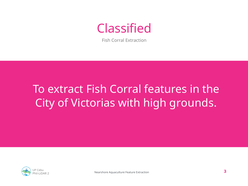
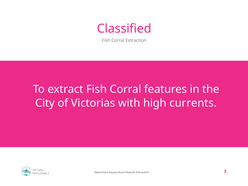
grounds: grounds -> currents
